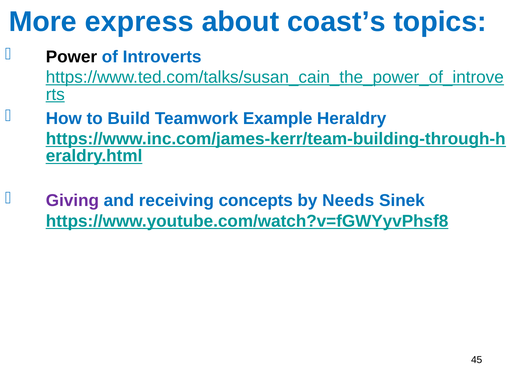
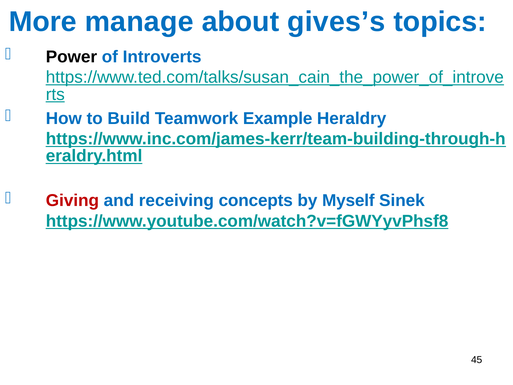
express: express -> manage
coast’s: coast’s -> gives’s
Giving colour: purple -> red
Needs: Needs -> Myself
